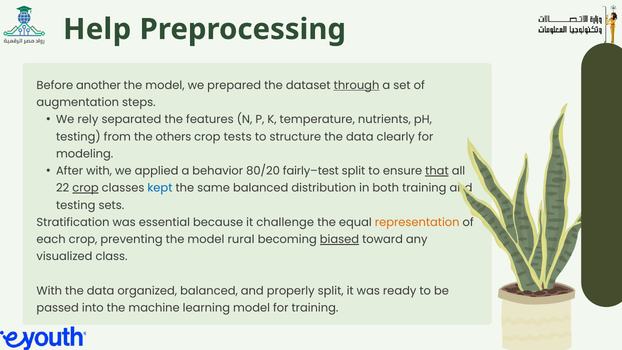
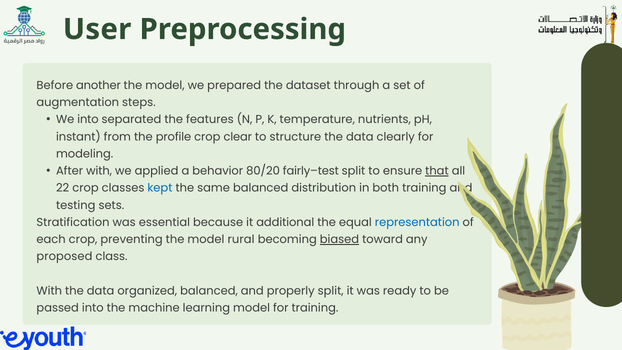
Help: Help -> User
through underline: present -> none
We rely: rely -> into
testing at (78, 137): testing -> instant
others: others -> profile
tests: tests -> clear
crop at (85, 188) underline: present -> none
challenge: challenge -> additional
representation colour: orange -> blue
visualized: visualized -> proposed
